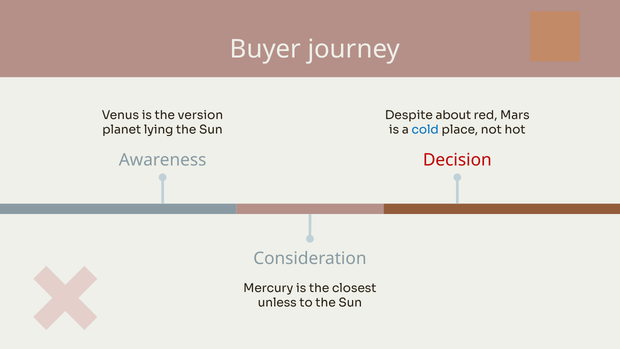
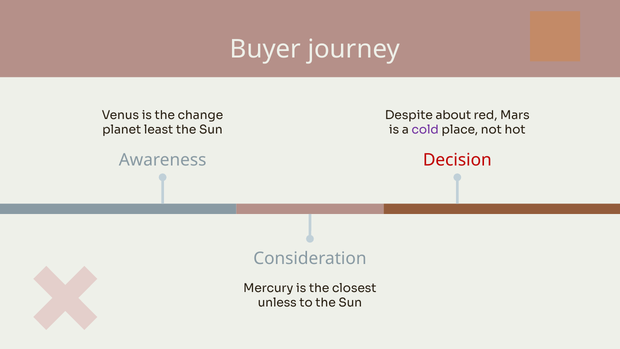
version: version -> change
lying: lying -> least
cold colour: blue -> purple
